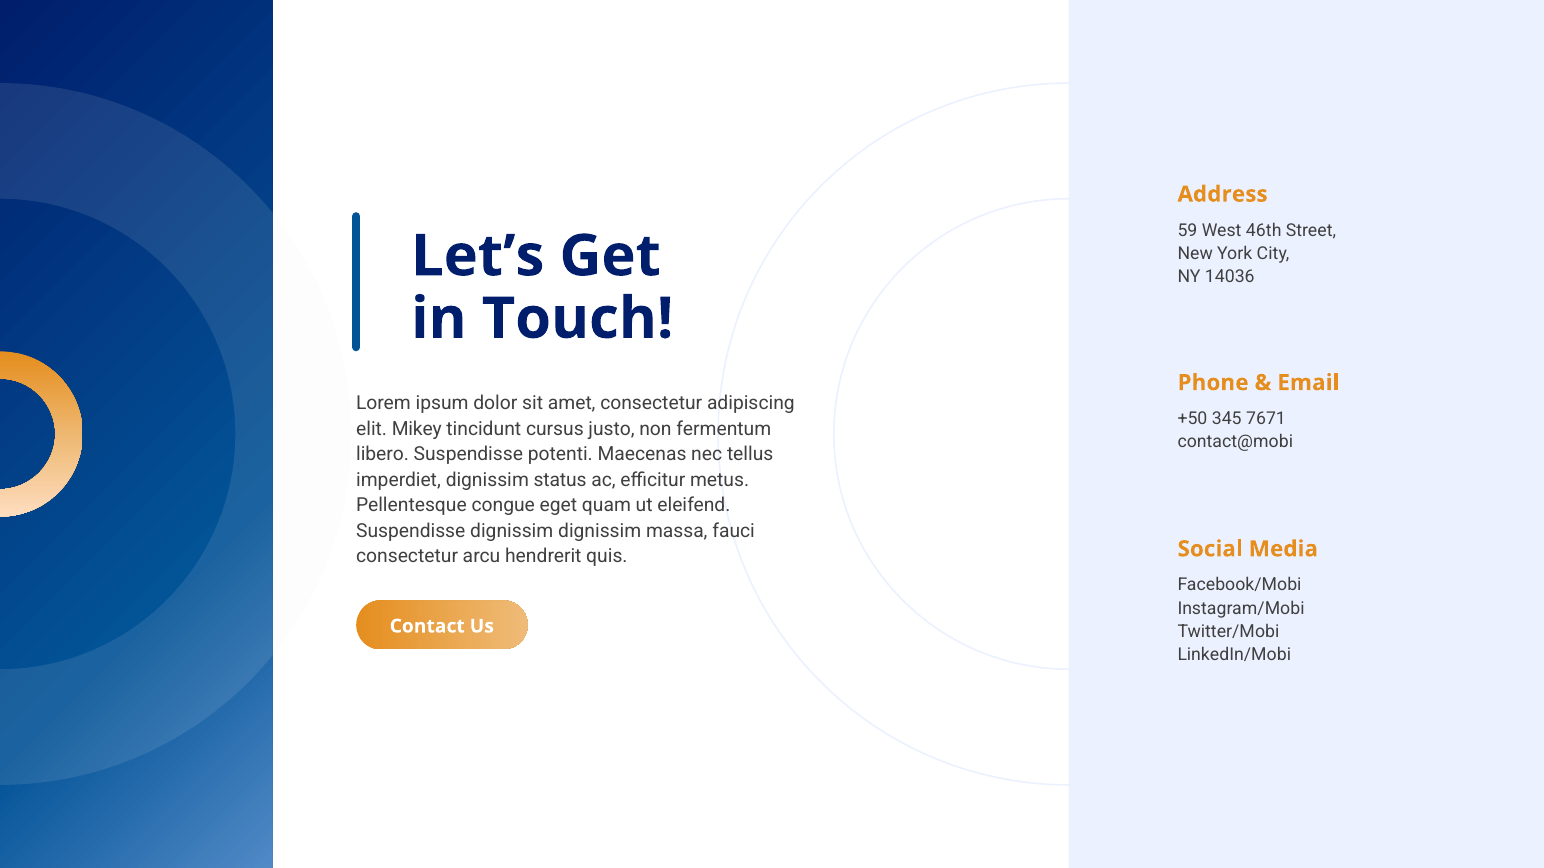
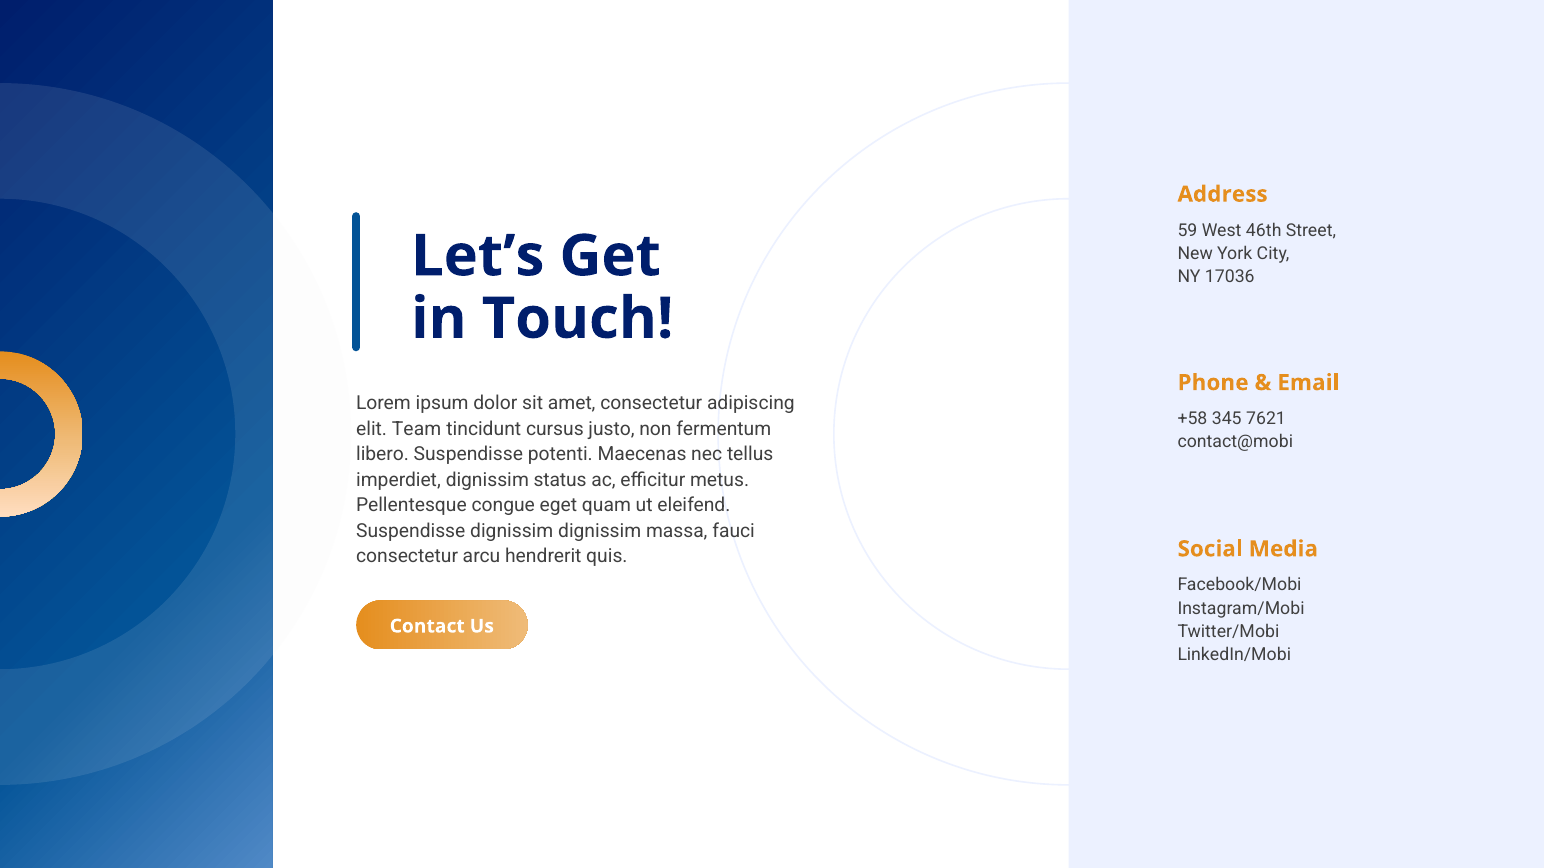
14036: 14036 -> 17036
+50: +50 -> +58
7671: 7671 -> 7621
Mikey: Mikey -> Team
